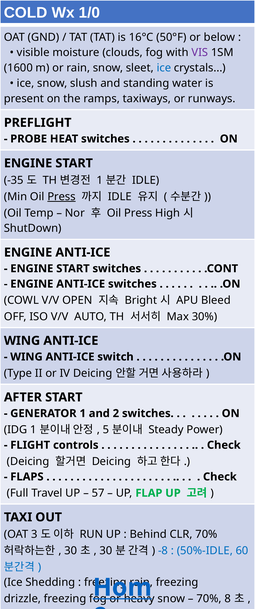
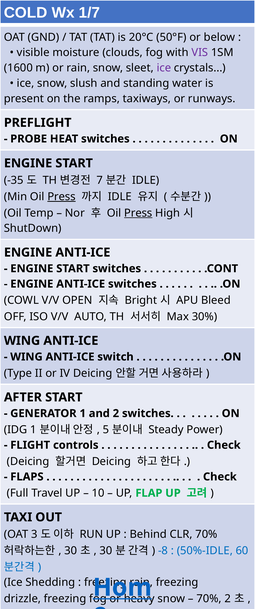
1/0: 1/0 -> 1/7
16°C: 16°C -> 20°C
ice at (164, 68) colour: blue -> purple
1 at (100, 181): 1 -> 7
Press at (138, 213) underline: none -> present
57 at (98, 494): 57 -> 10
70% 8: 8 -> 2
